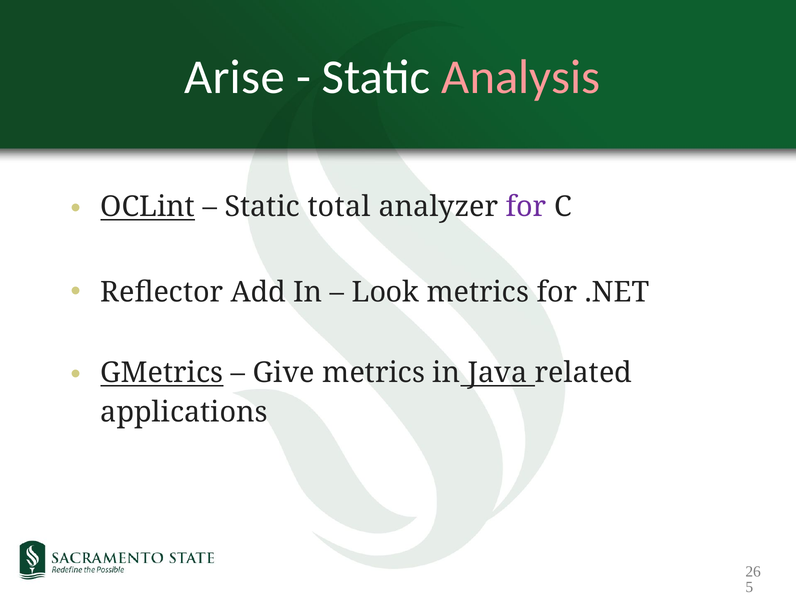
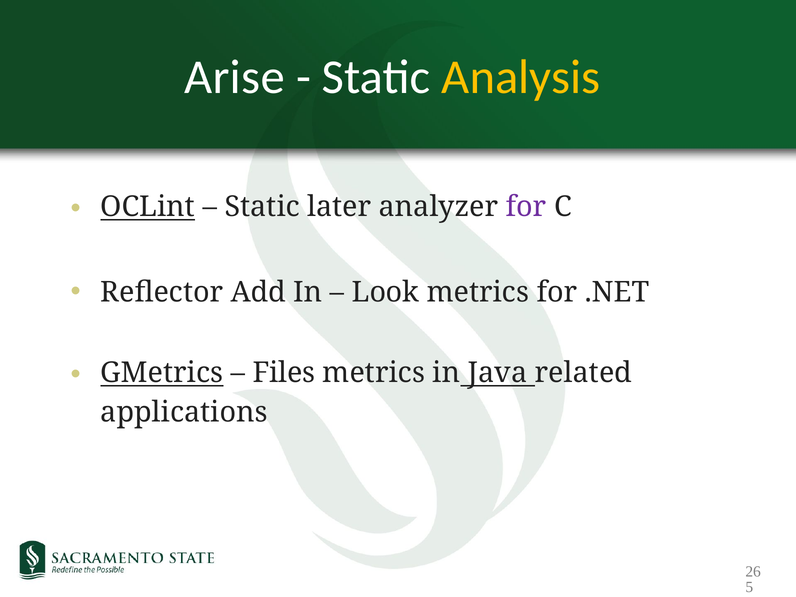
Analysis colour: pink -> yellow
total: total -> later
Give: Give -> Files
